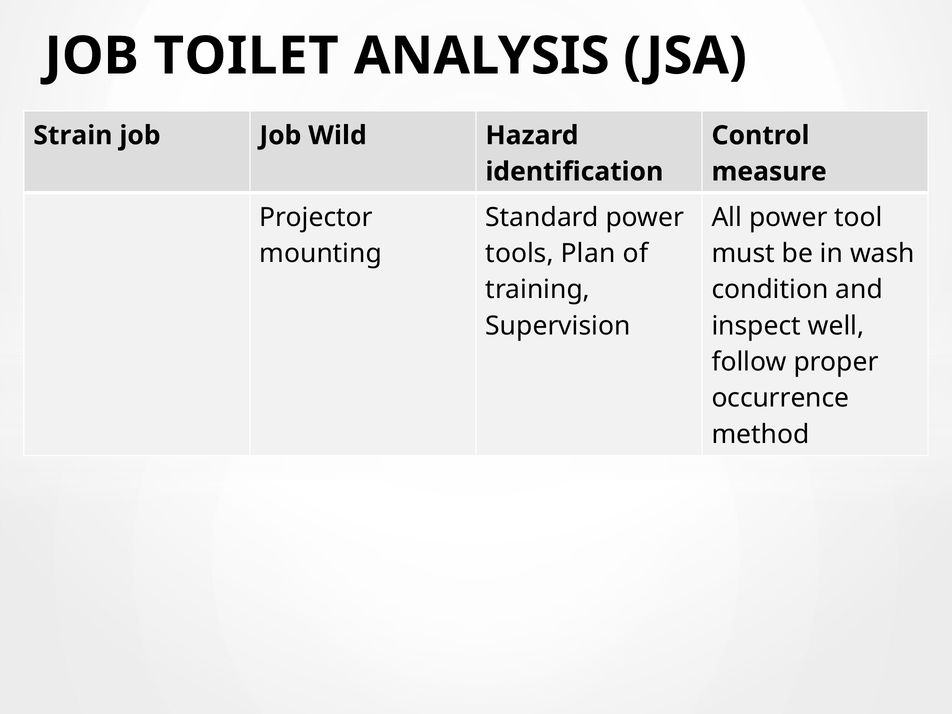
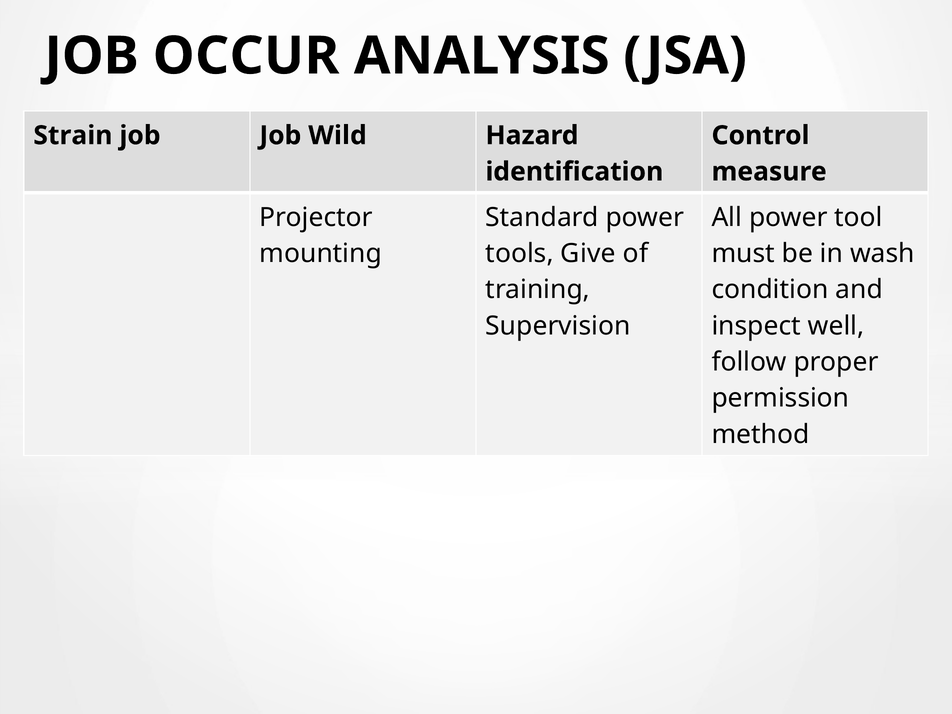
TOILET: TOILET -> OCCUR
Plan: Plan -> Give
occurrence: occurrence -> permission
